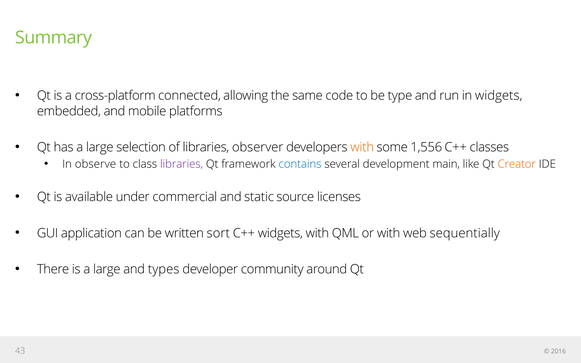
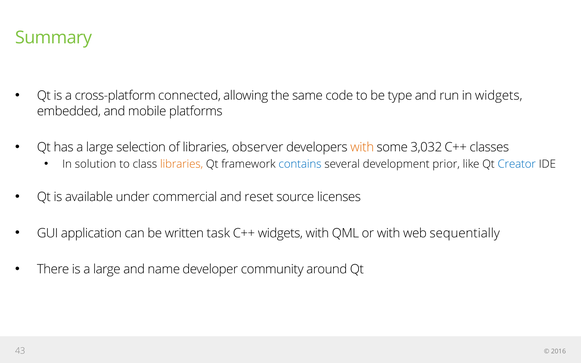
1,556: 1,556 -> 3,032
observe: observe -> solution
libraries at (182, 164) colour: purple -> orange
main: main -> prior
Creator colour: orange -> blue
static: static -> reset
sort: sort -> task
types: types -> name
